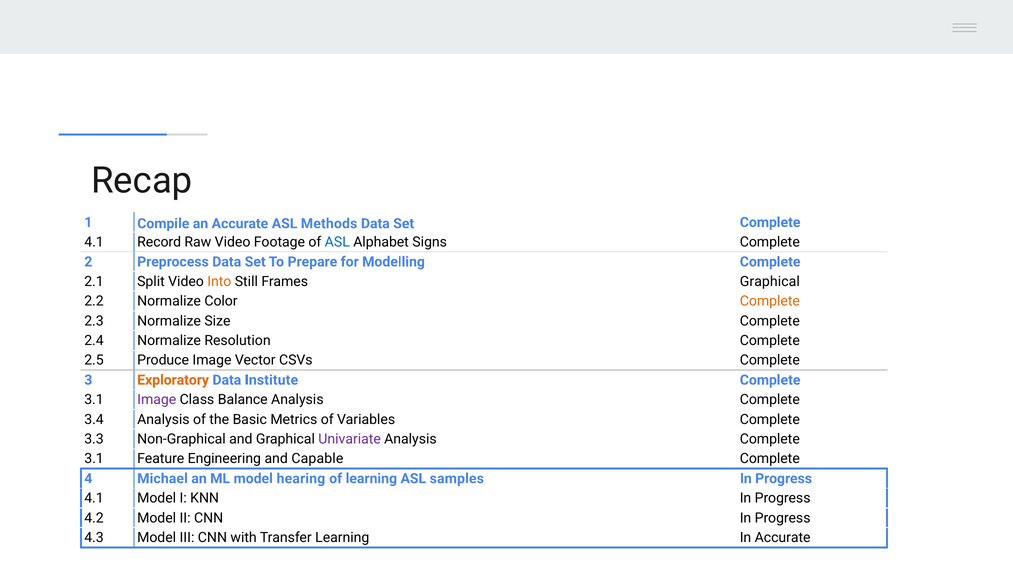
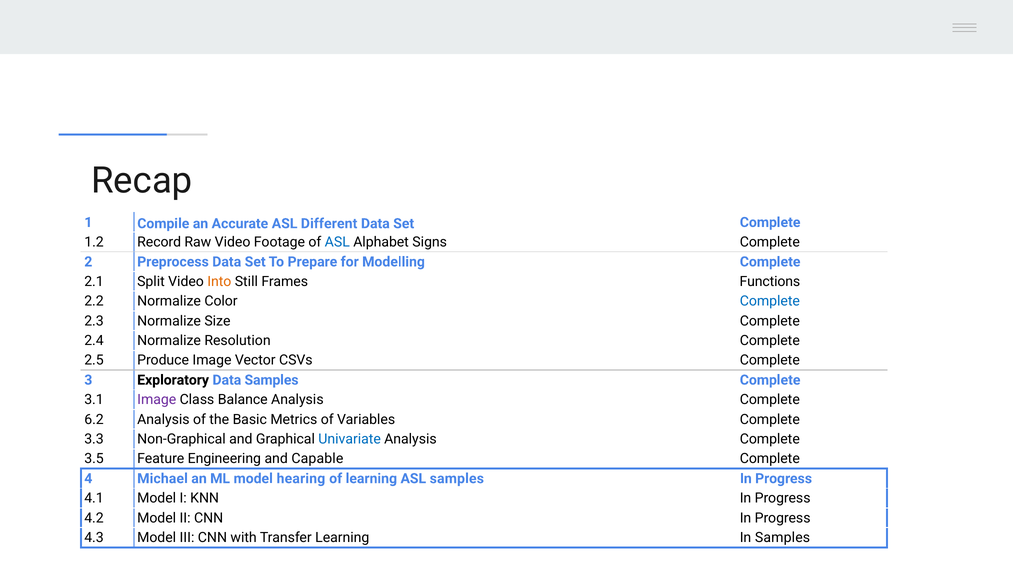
Methods: Methods -> Different
4.1 at (94, 242): 4.1 -> 1.2
Frames Graphical: Graphical -> Functions
Complete at (770, 301) colour: orange -> blue
Exploratory colour: orange -> black
Data Institute: Institute -> Samples
3.4: 3.4 -> 6.2
Univariate colour: purple -> blue
3.1 at (94, 459): 3.1 -> 3.5
In Accurate: Accurate -> Samples
